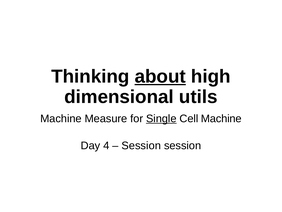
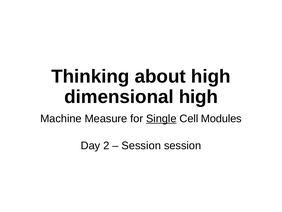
about underline: present -> none
dimensional utils: utils -> high
Cell Machine: Machine -> Modules
4: 4 -> 2
